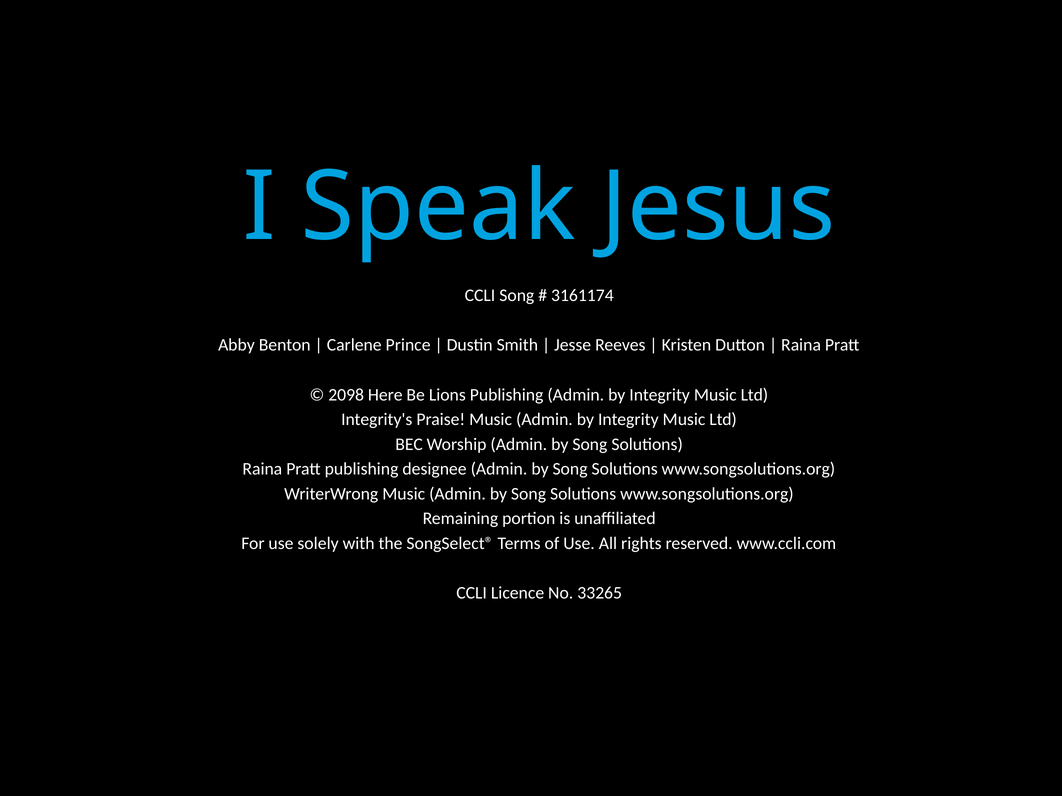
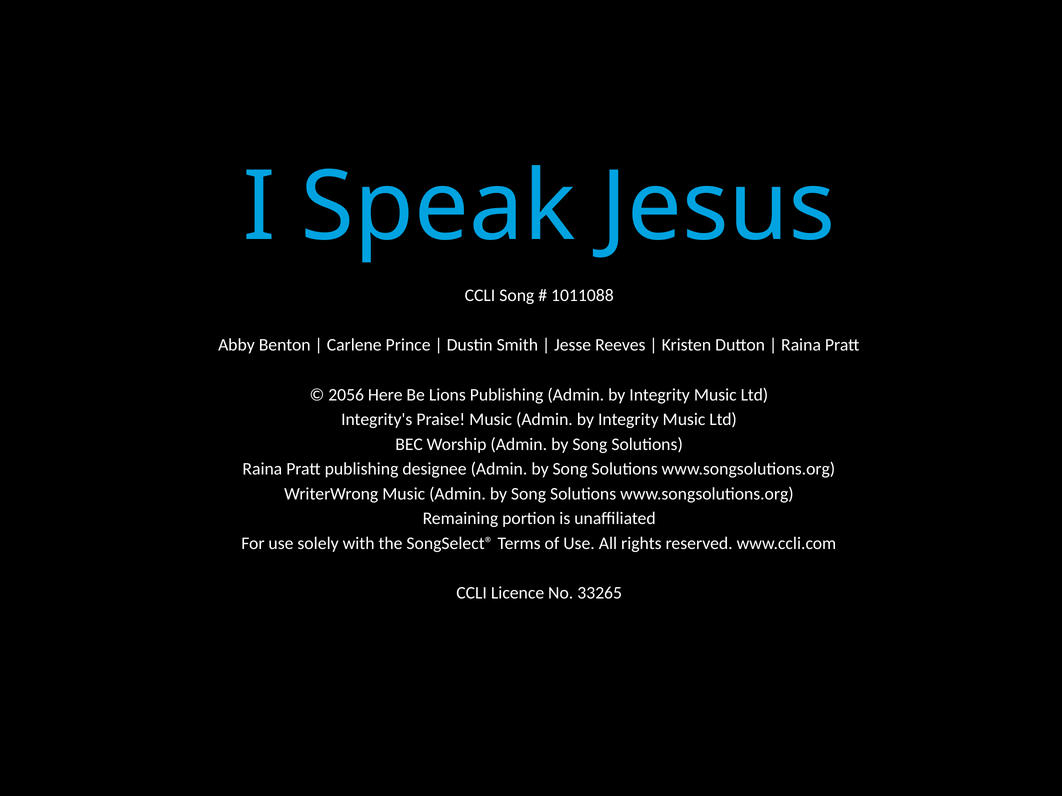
3161174: 3161174 -> 1011088
2098: 2098 -> 2056
